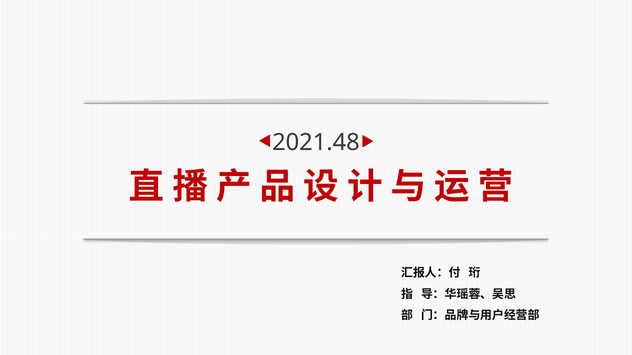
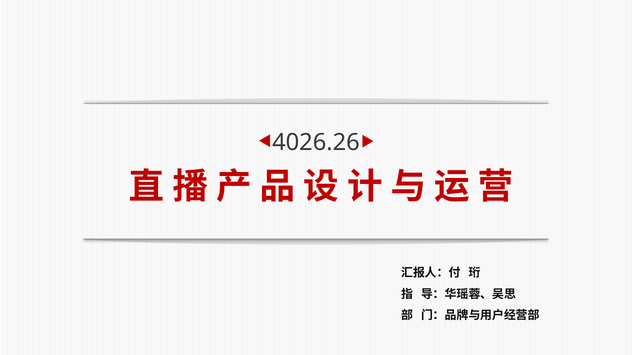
2021.48: 2021.48 -> 4026.26
